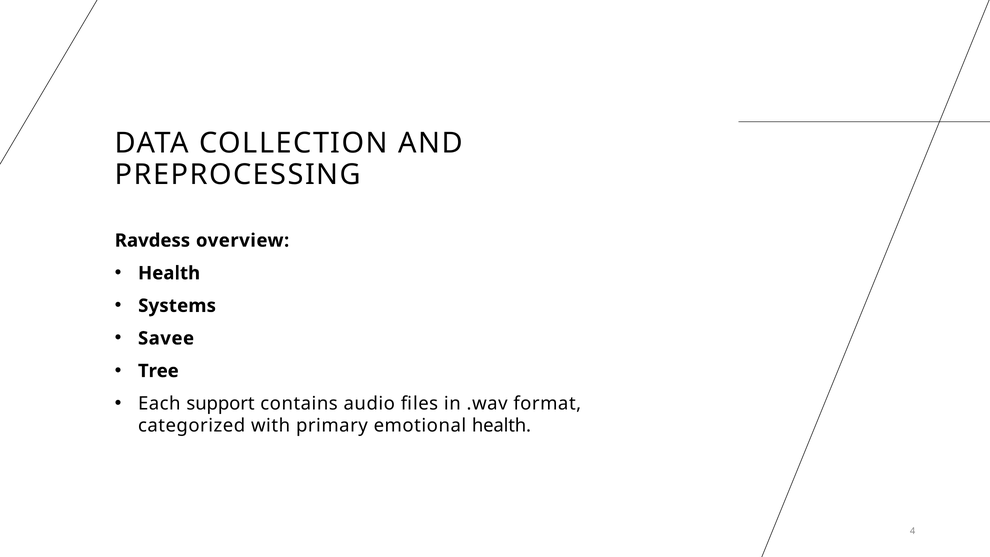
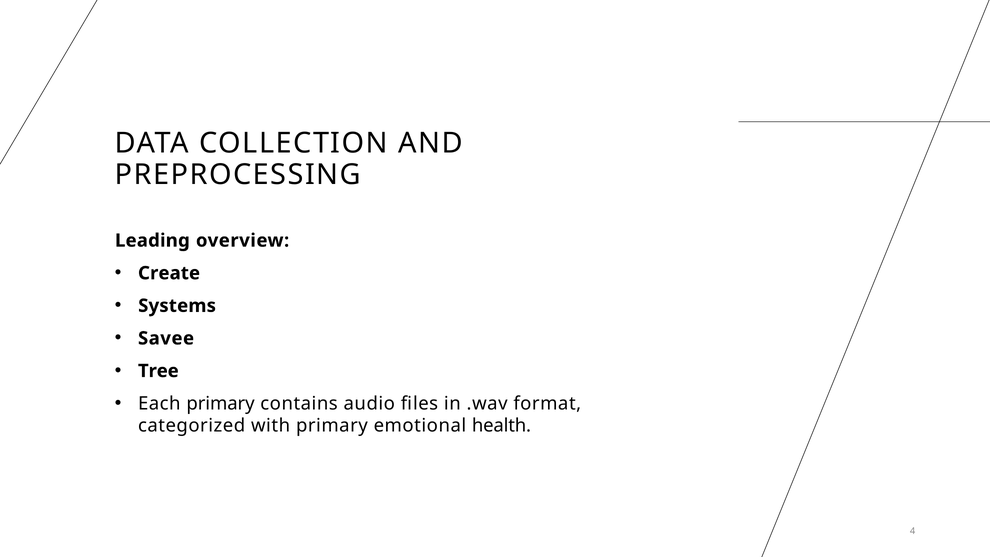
Ravdess: Ravdess -> Leading
Health at (169, 273): Health -> Create
Each support: support -> primary
